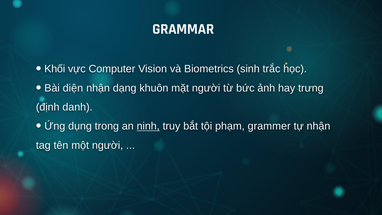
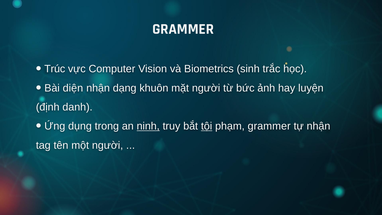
GRAMMAR at (183, 29): GRAMMAR -> GRAMMER
Khối: Khối -> Trúc
trưng: trưng -> luyện
tội underline: none -> present
